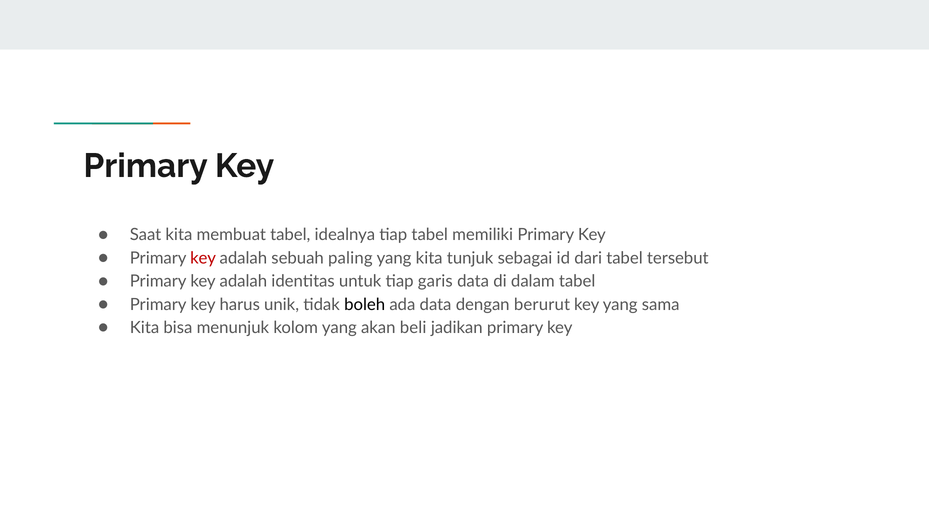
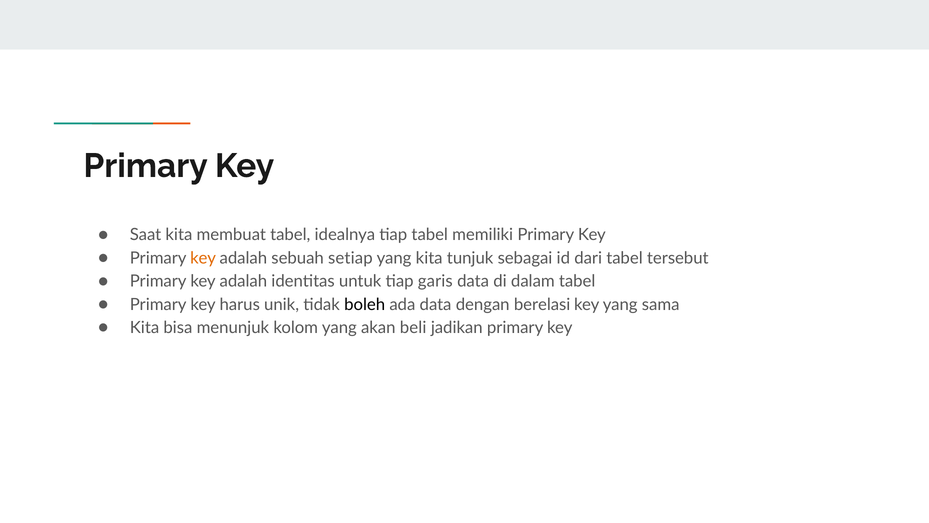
key at (203, 258) colour: red -> orange
paling: paling -> setiap
berurut: berurut -> berelasi
